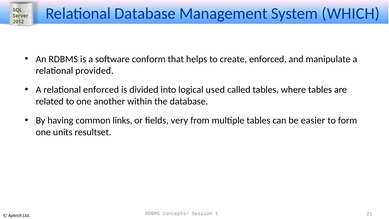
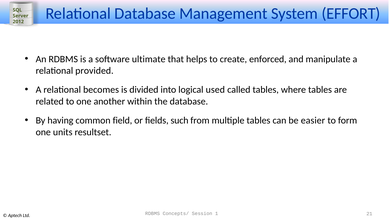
WHICH: WHICH -> EFFORT
conform: conform -> ultimate
relational enforced: enforced -> becomes
links: links -> field
very: very -> such
